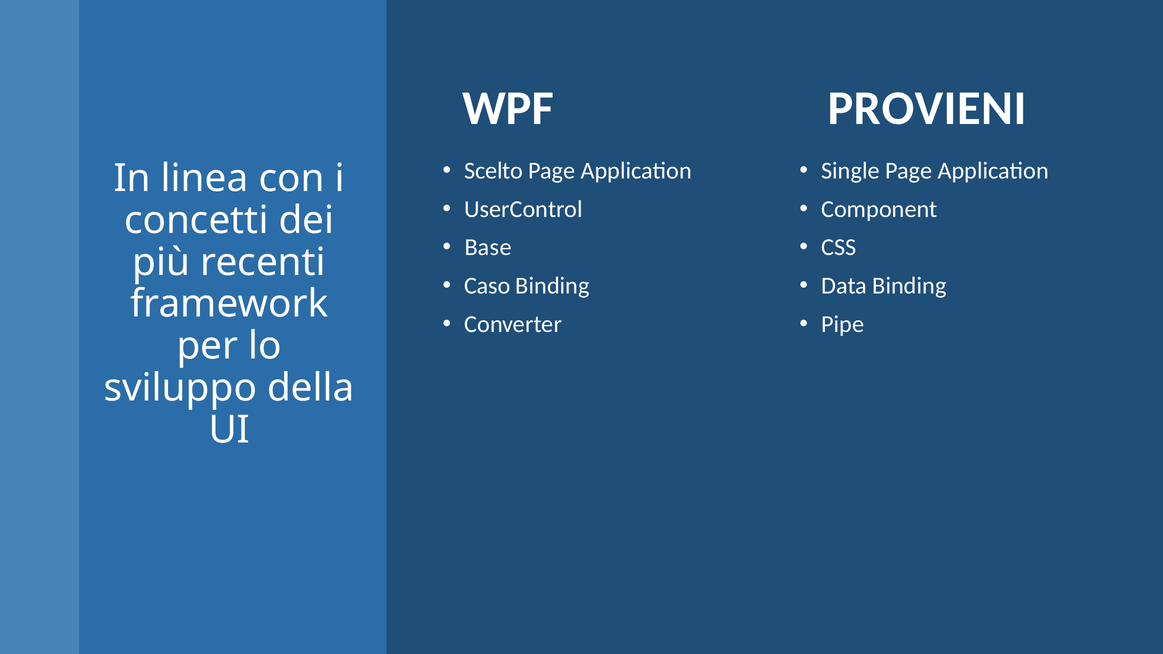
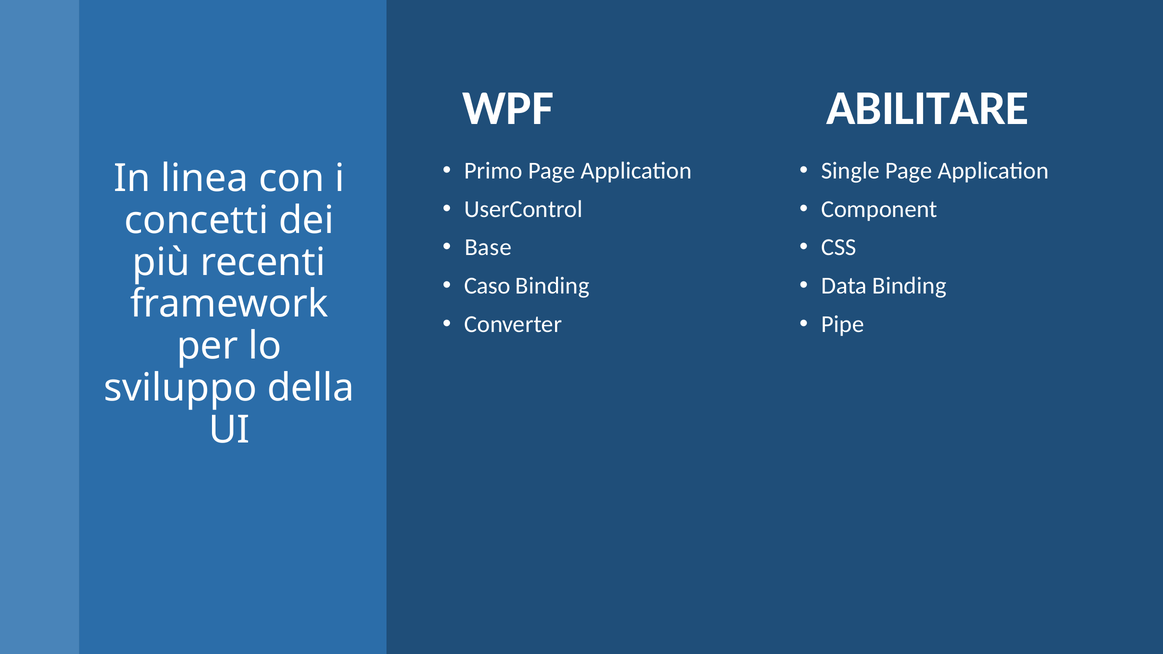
PROVIENI: PROVIENI -> ABILITARE
Scelto: Scelto -> Primo
